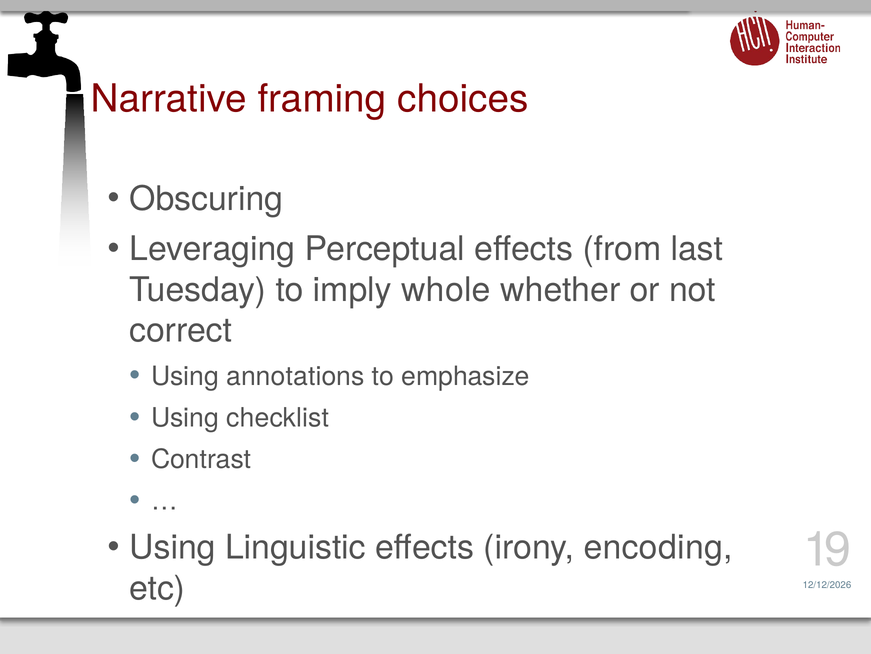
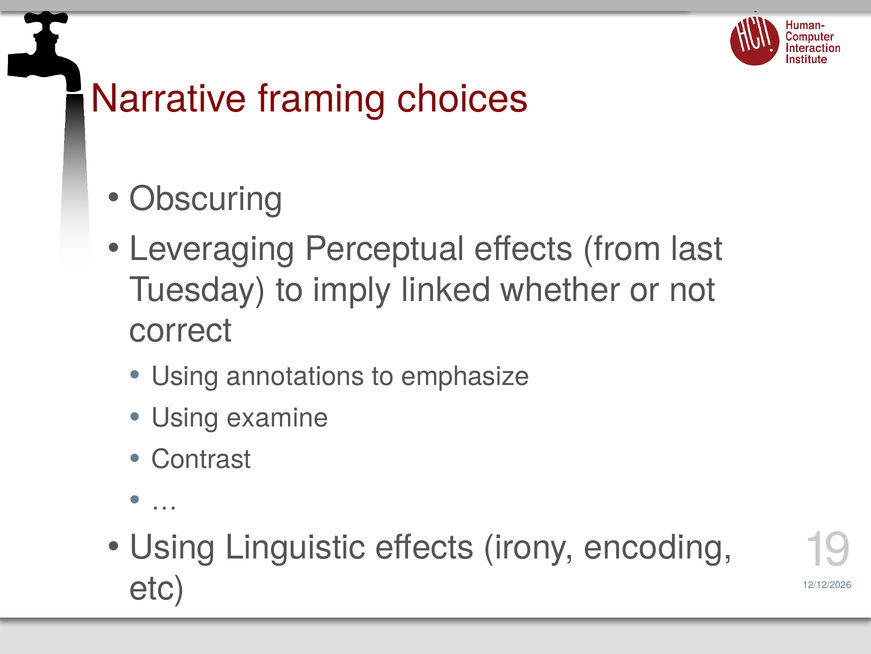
whole: whole -> linked
checklist: checklist -> examine
